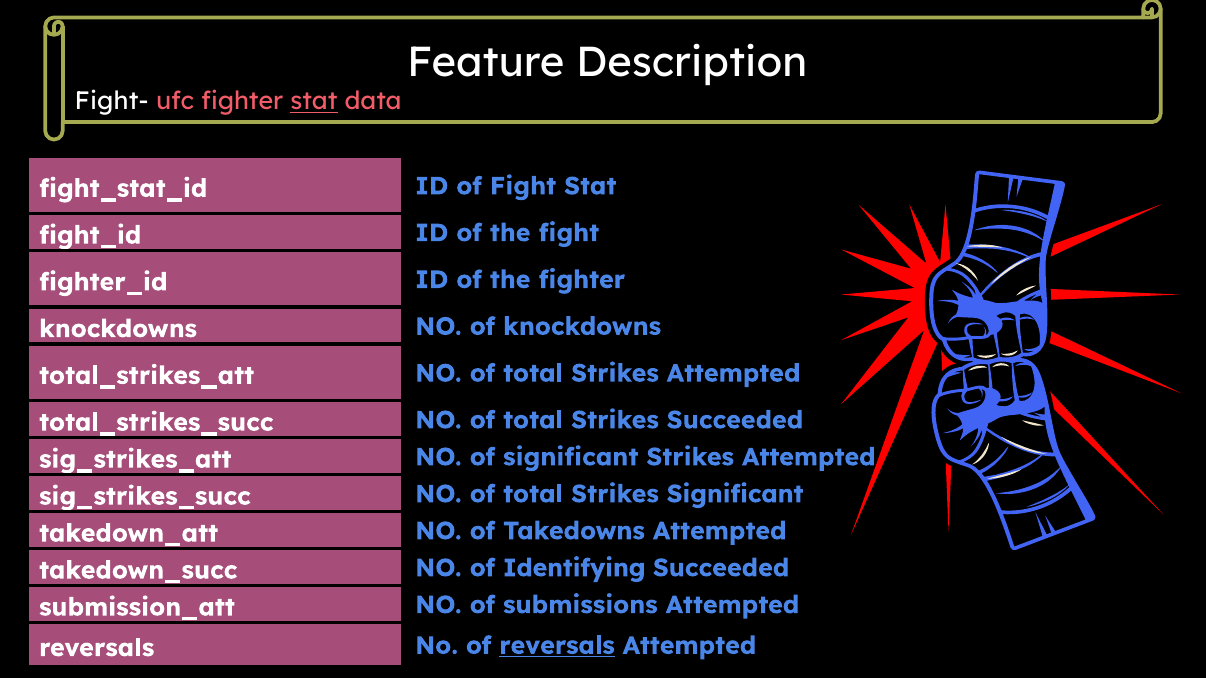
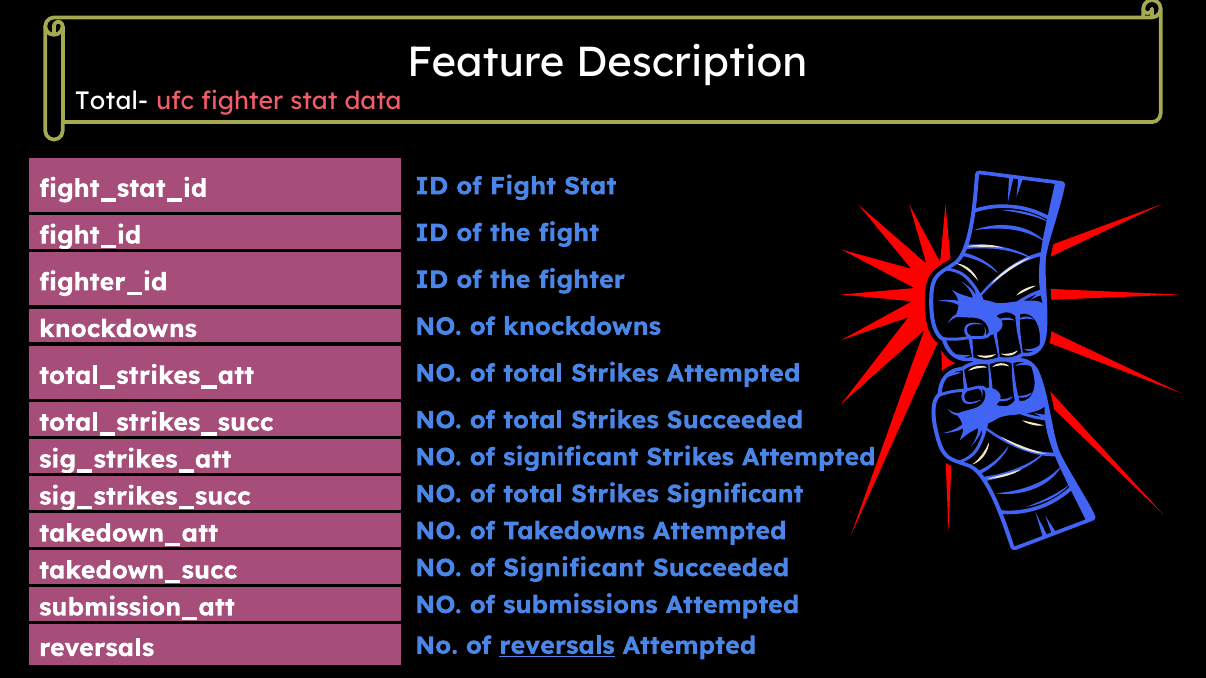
Fight-: Fight- -> Total-
stat at (314, 102) underline: present -> none
Identifying at (574, 568): Identifying -> Significant
